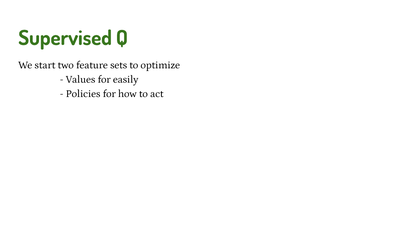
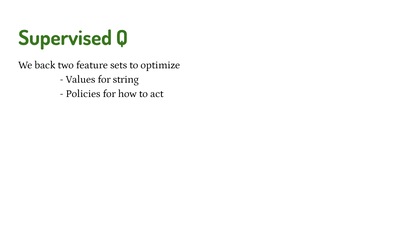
start: start -> back
easily: easily -> string
